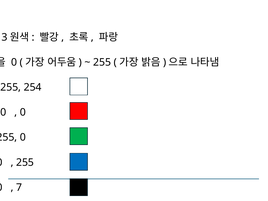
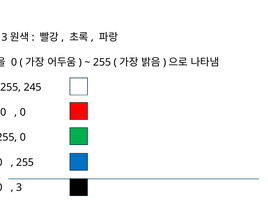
254: 254 -> 245
7 at (19, 187): 7 -> 3
